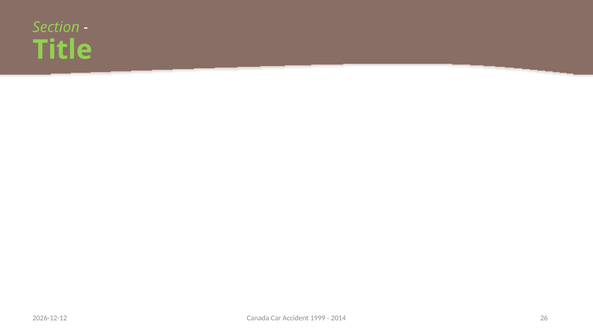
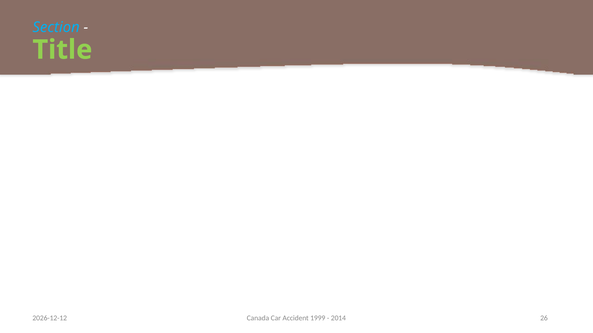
Section colour: light green -> light blue
